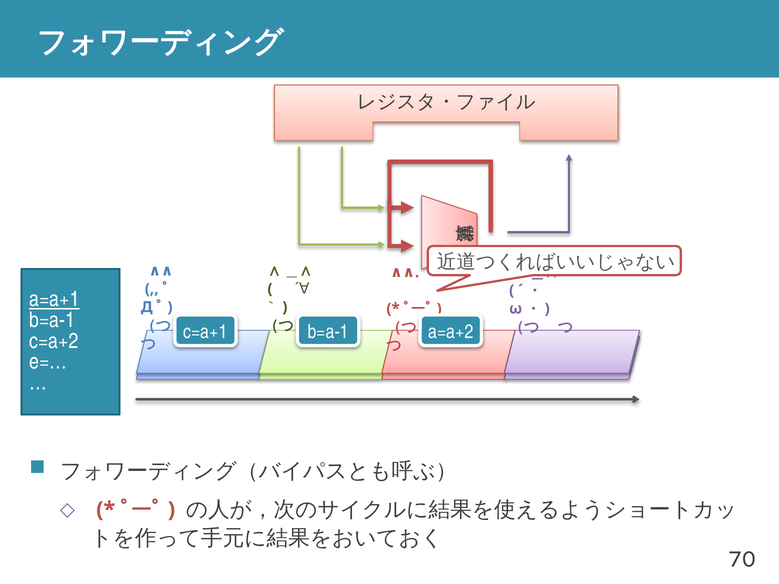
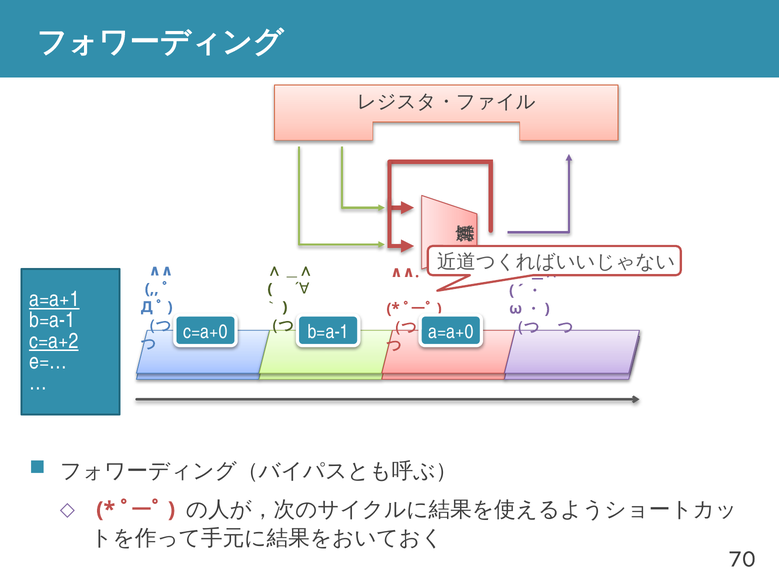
c=a+1: c=a+1 -> c=a+0
a=a+2: a=a+2 -> a=a+0
c=a+2 underline: none -> present
